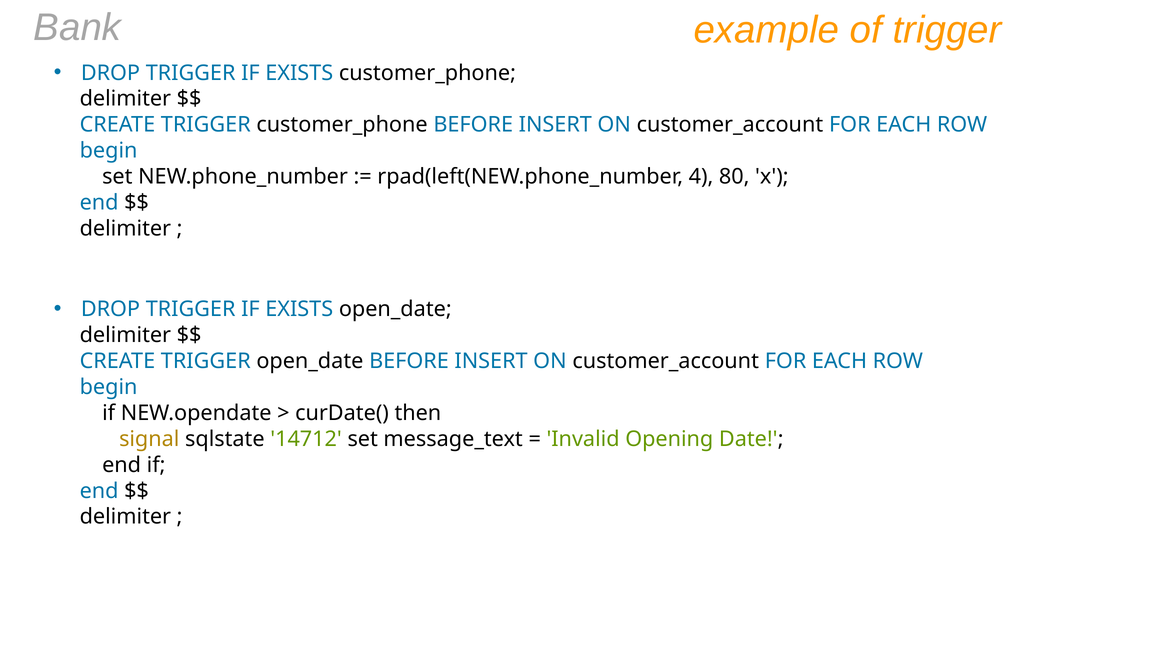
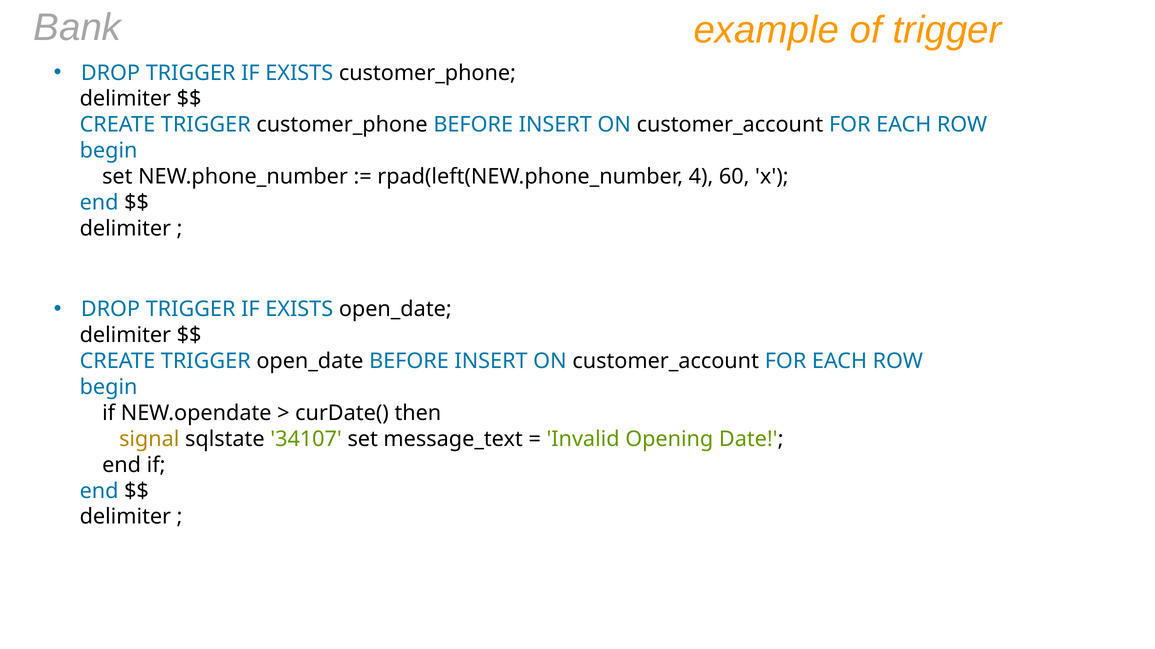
80: 80 -> 60
14712: 14712 -> 34107
